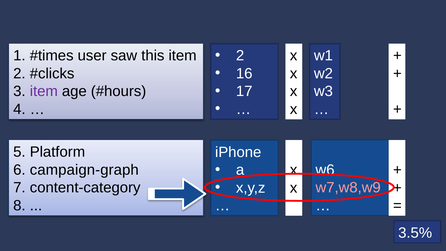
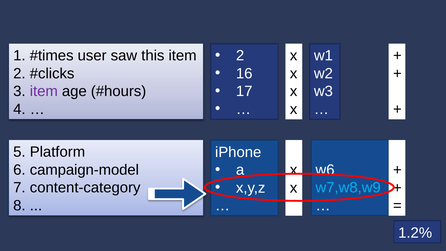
campaign-graph: campaign-graph -> campaign-model
w7,w8,w9 colour: pink -> light blue
3.5%: 3.5% -> 1.2%
